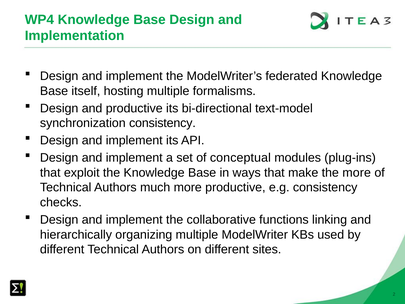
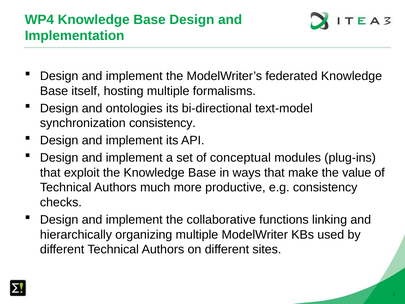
and productive: productive -> ontologies
the more: more -> value
